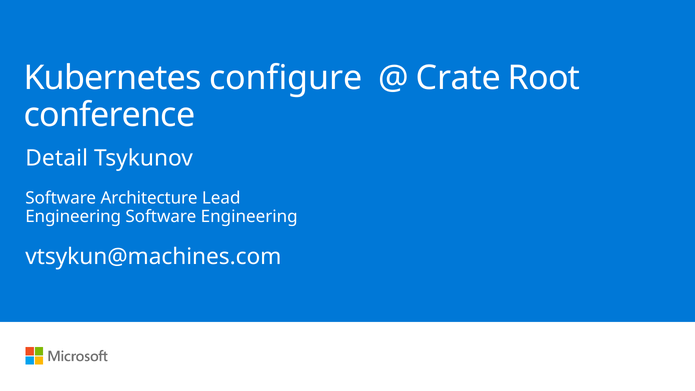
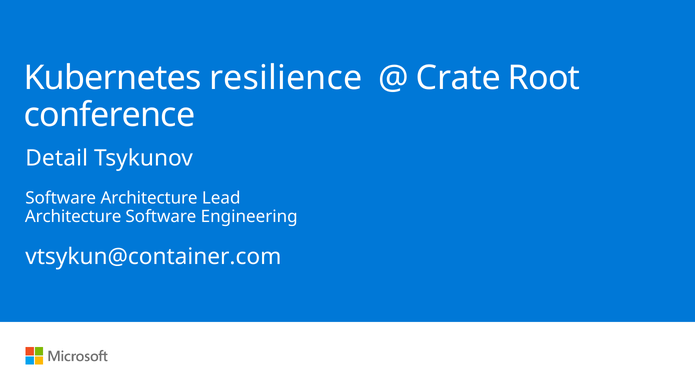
configure: configure -> resilience
Engineering at (73, 217): Engineering -> Architecture
vtsykun@machines.com: vtsykun@machines.com -> vtsykun@container.com
